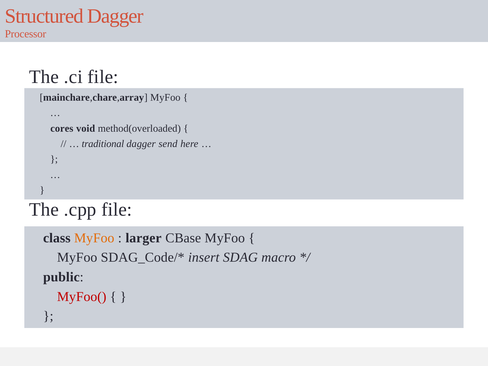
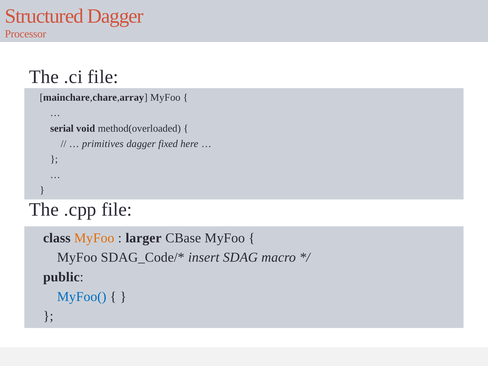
cores: cores -> serial
traditional: traditional -> primitives
send: send -> fixed
MyFoo( colour: red -> blue
